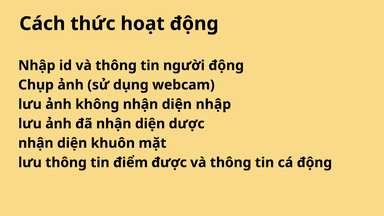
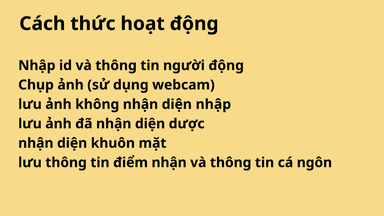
điểm được: được -> nhận
cá động: động -> ngôn
